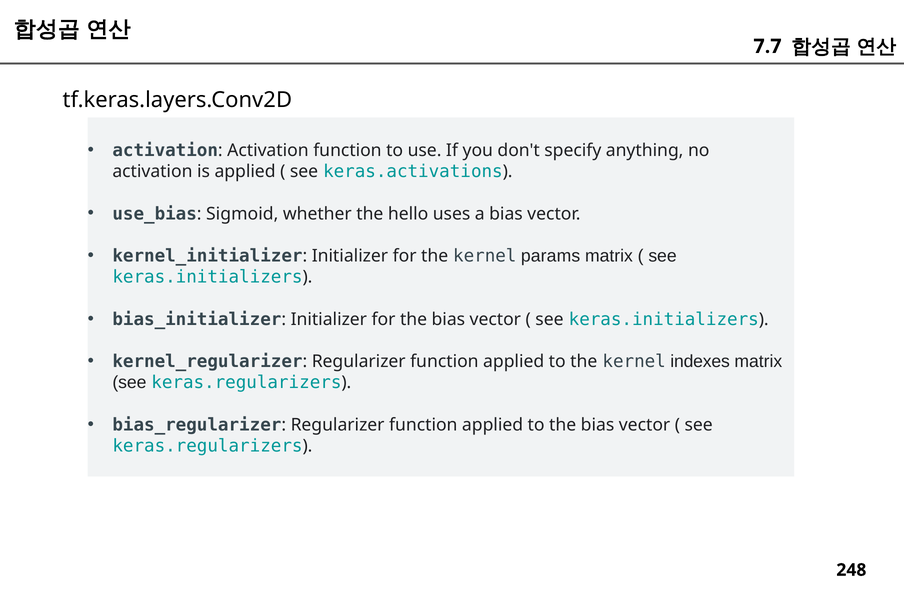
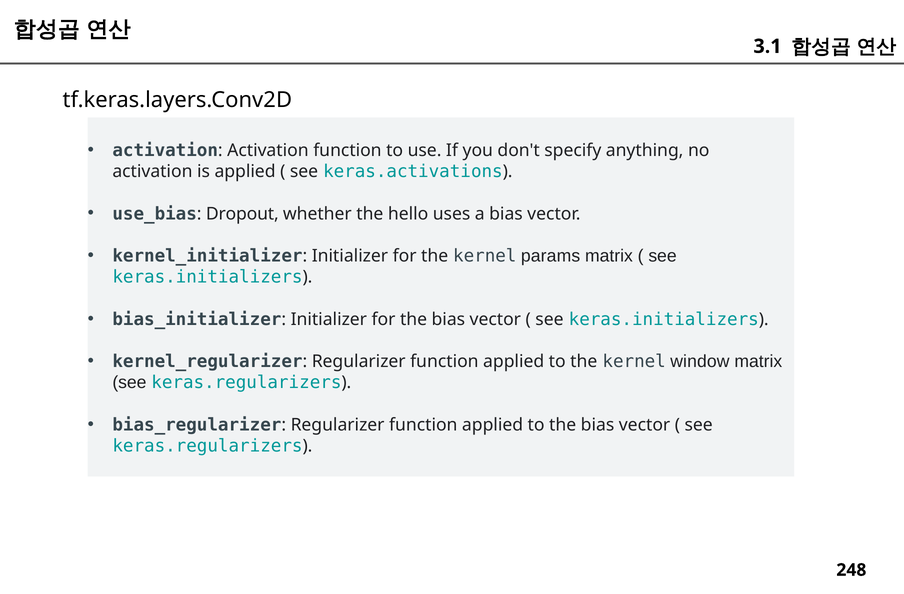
7.7: 7.7 -> 3.1
Sigmoid: Sigmoid -> Dropout
indexes: indexes -> window
